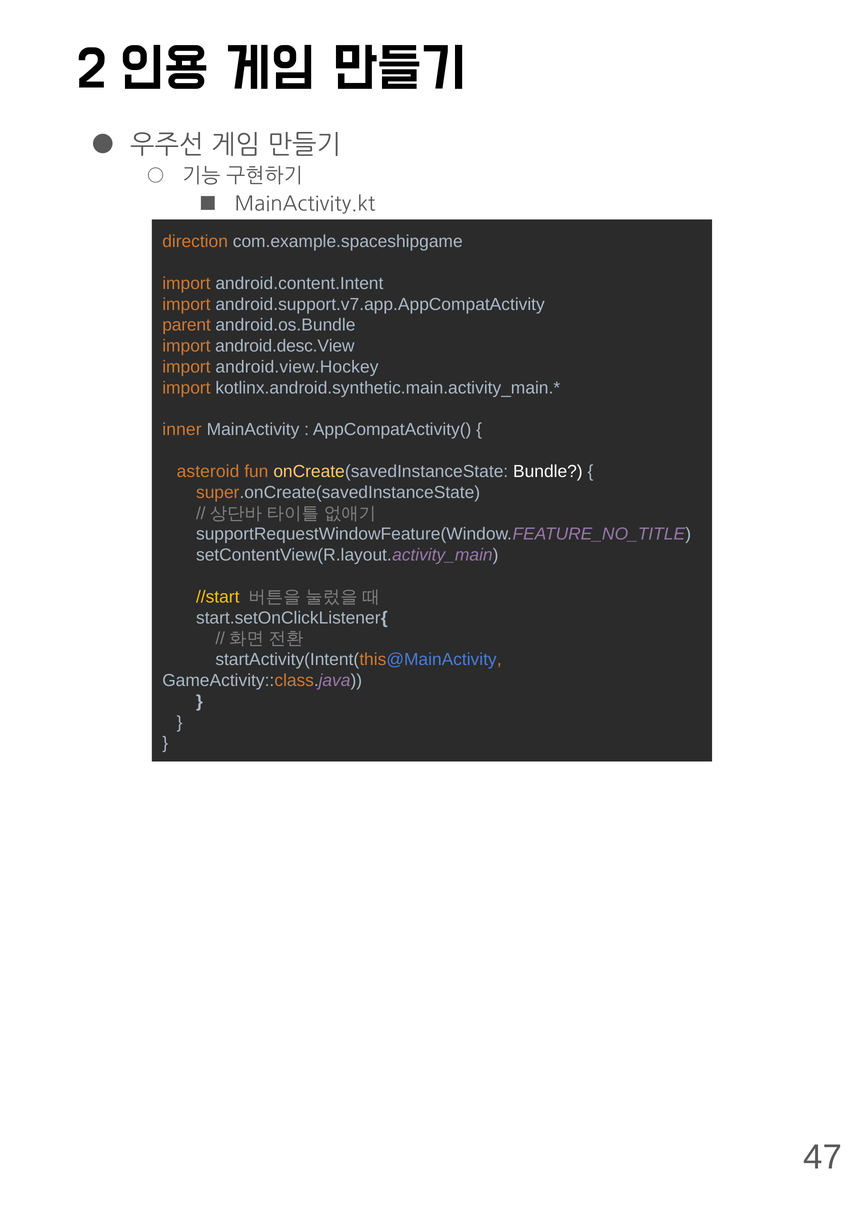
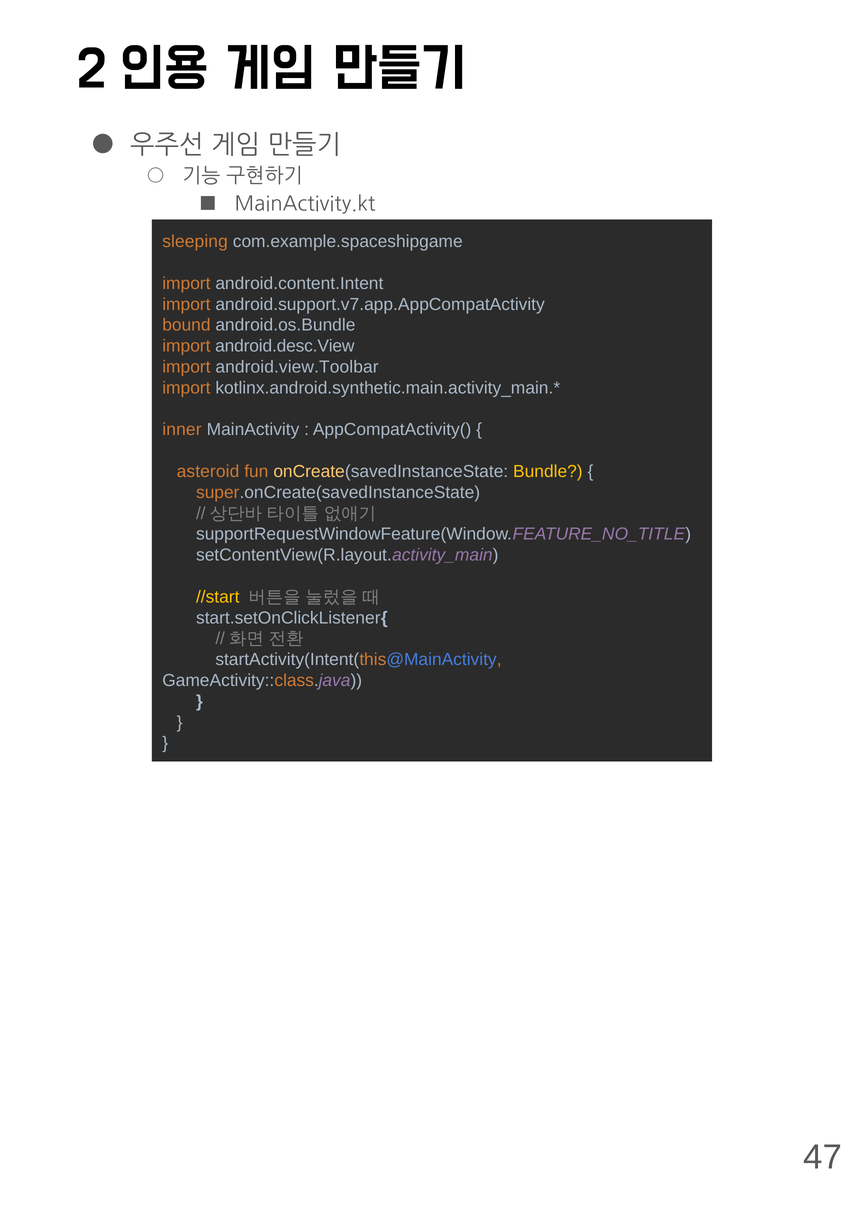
direction: direction -> sleeping
parent: parent -> bound
android.view.Hockey: android.view.Hockey -> android.view.Toolbar
Bundle colour: white -> yellow
